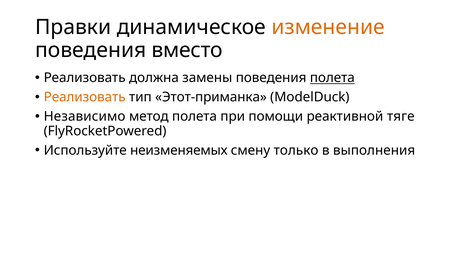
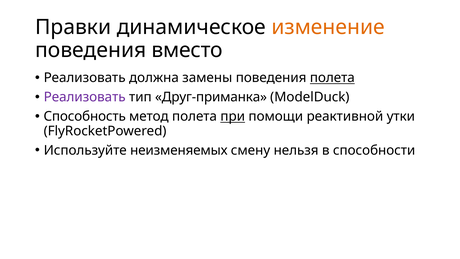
Реализовать at (85, 97) colour: orange -> purple
Этот-приманка: Этот-приманка -> Друг-приманка
Независимо: Независимо -> Способность
при underline: none -> present
тяге: тяге -> утки
только: только -> нельзя
выполнения: выполнения -> способности
